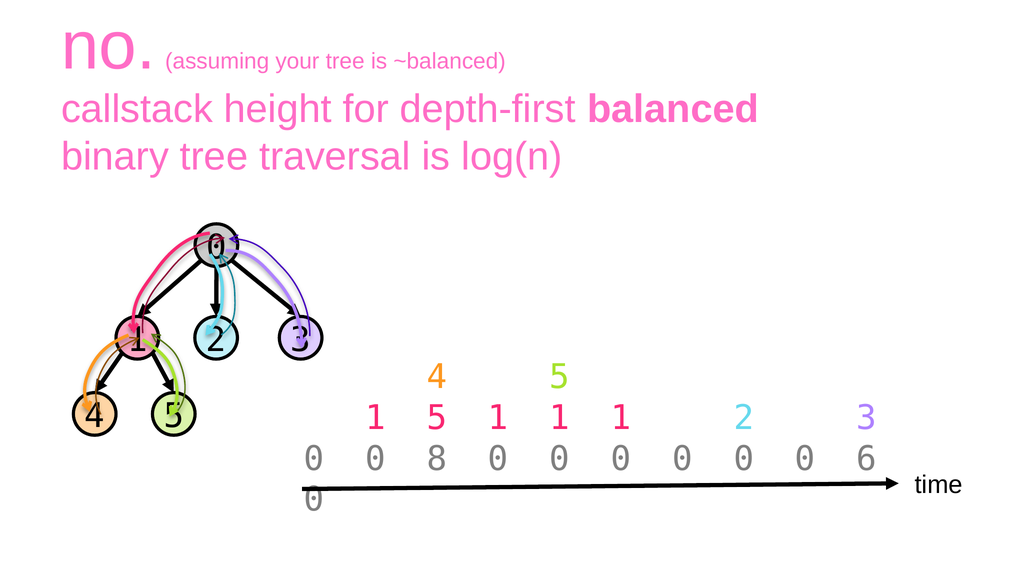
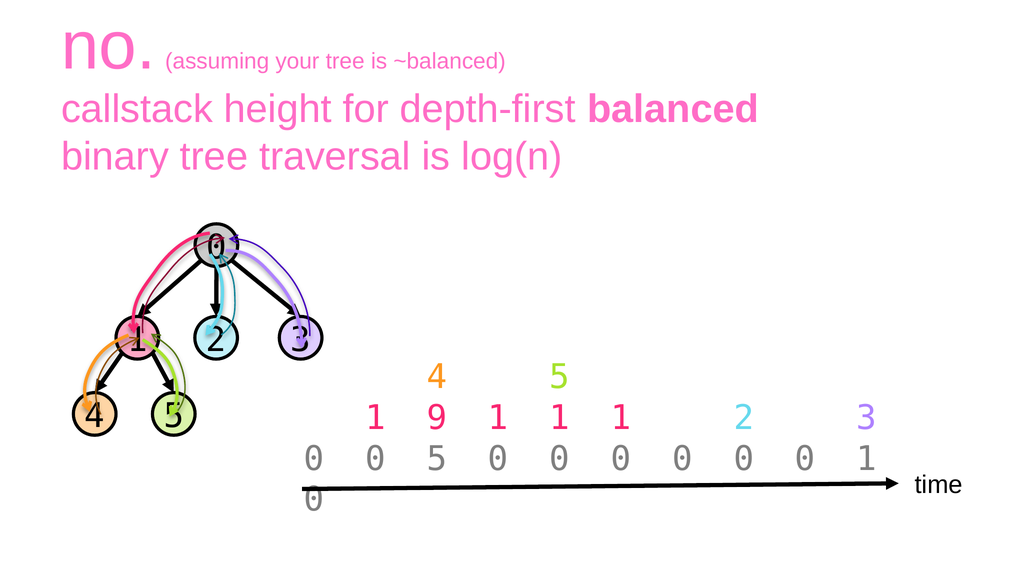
1 5: 5 -> 9
0 8: 8 -> 5
0 0 6: 6 -> 1
